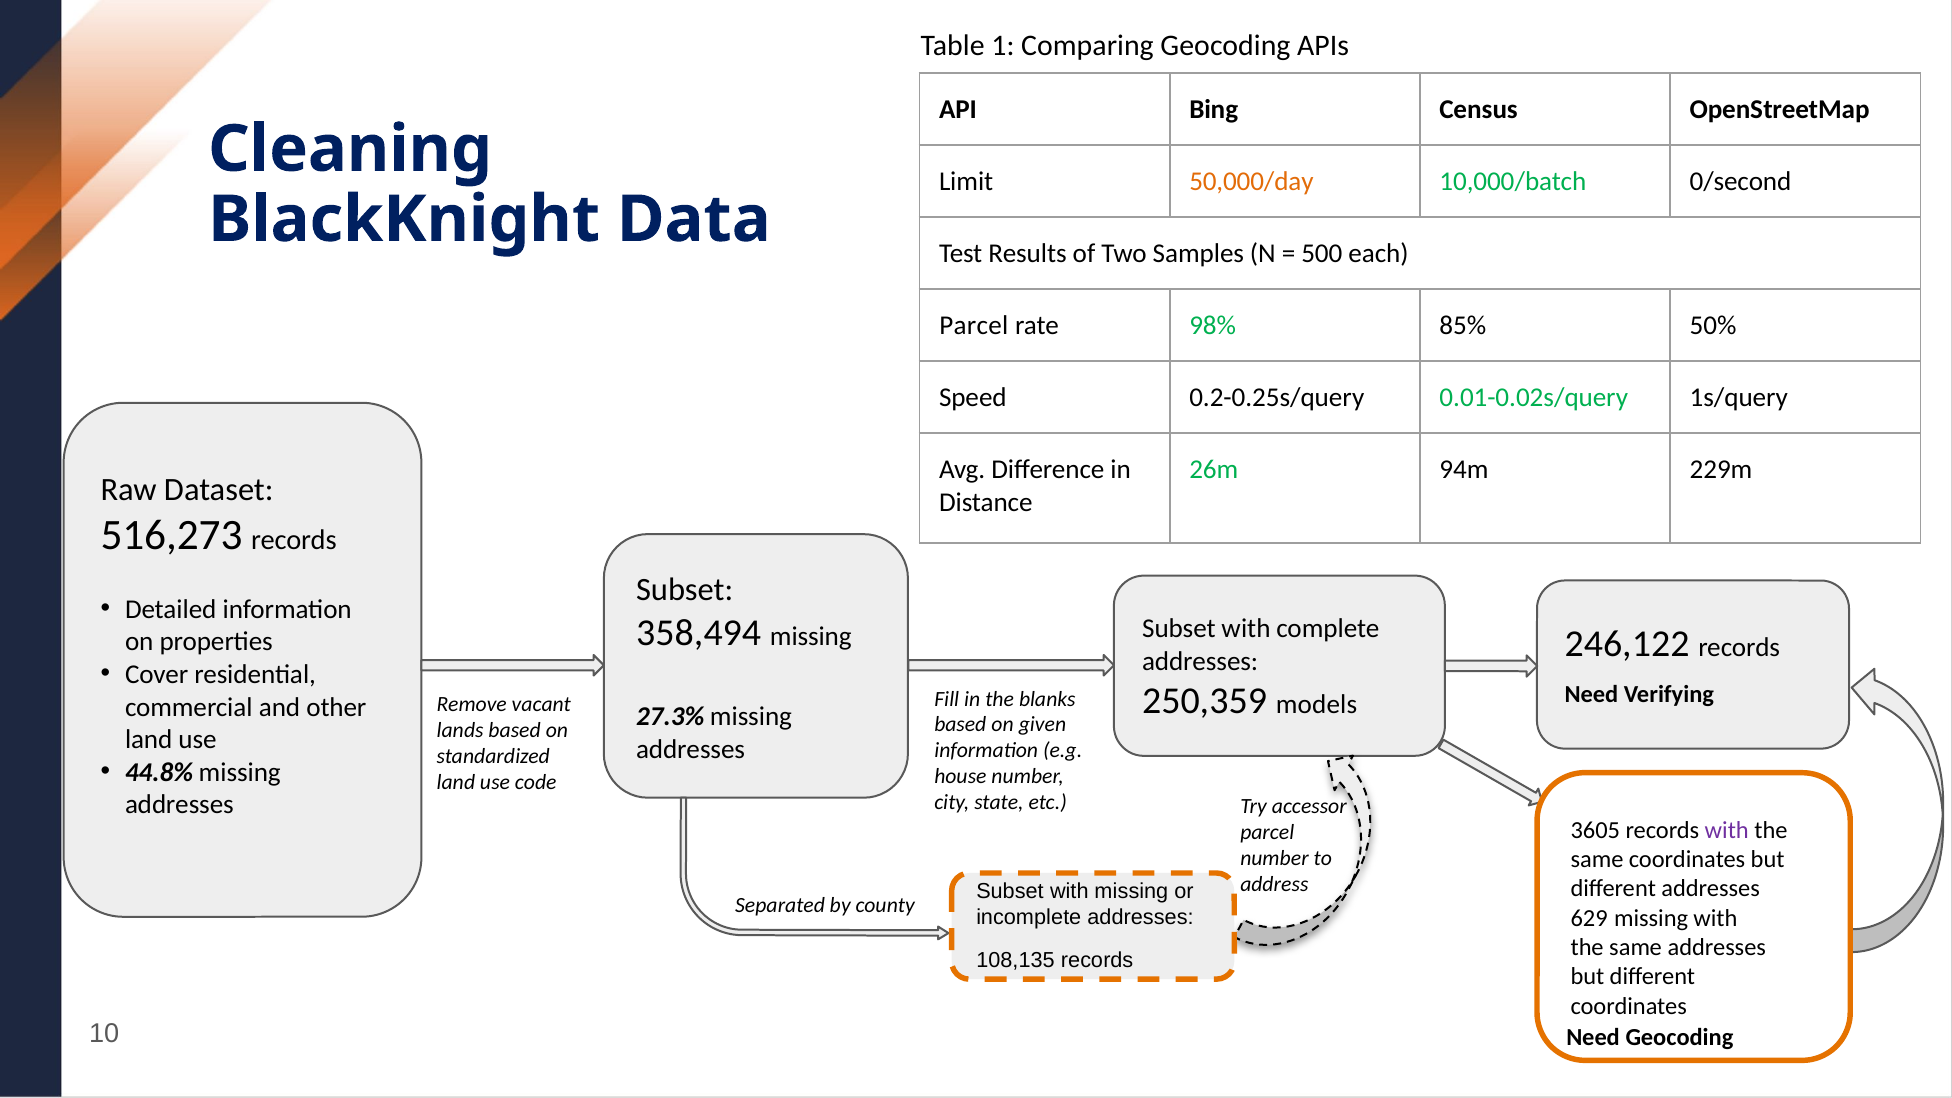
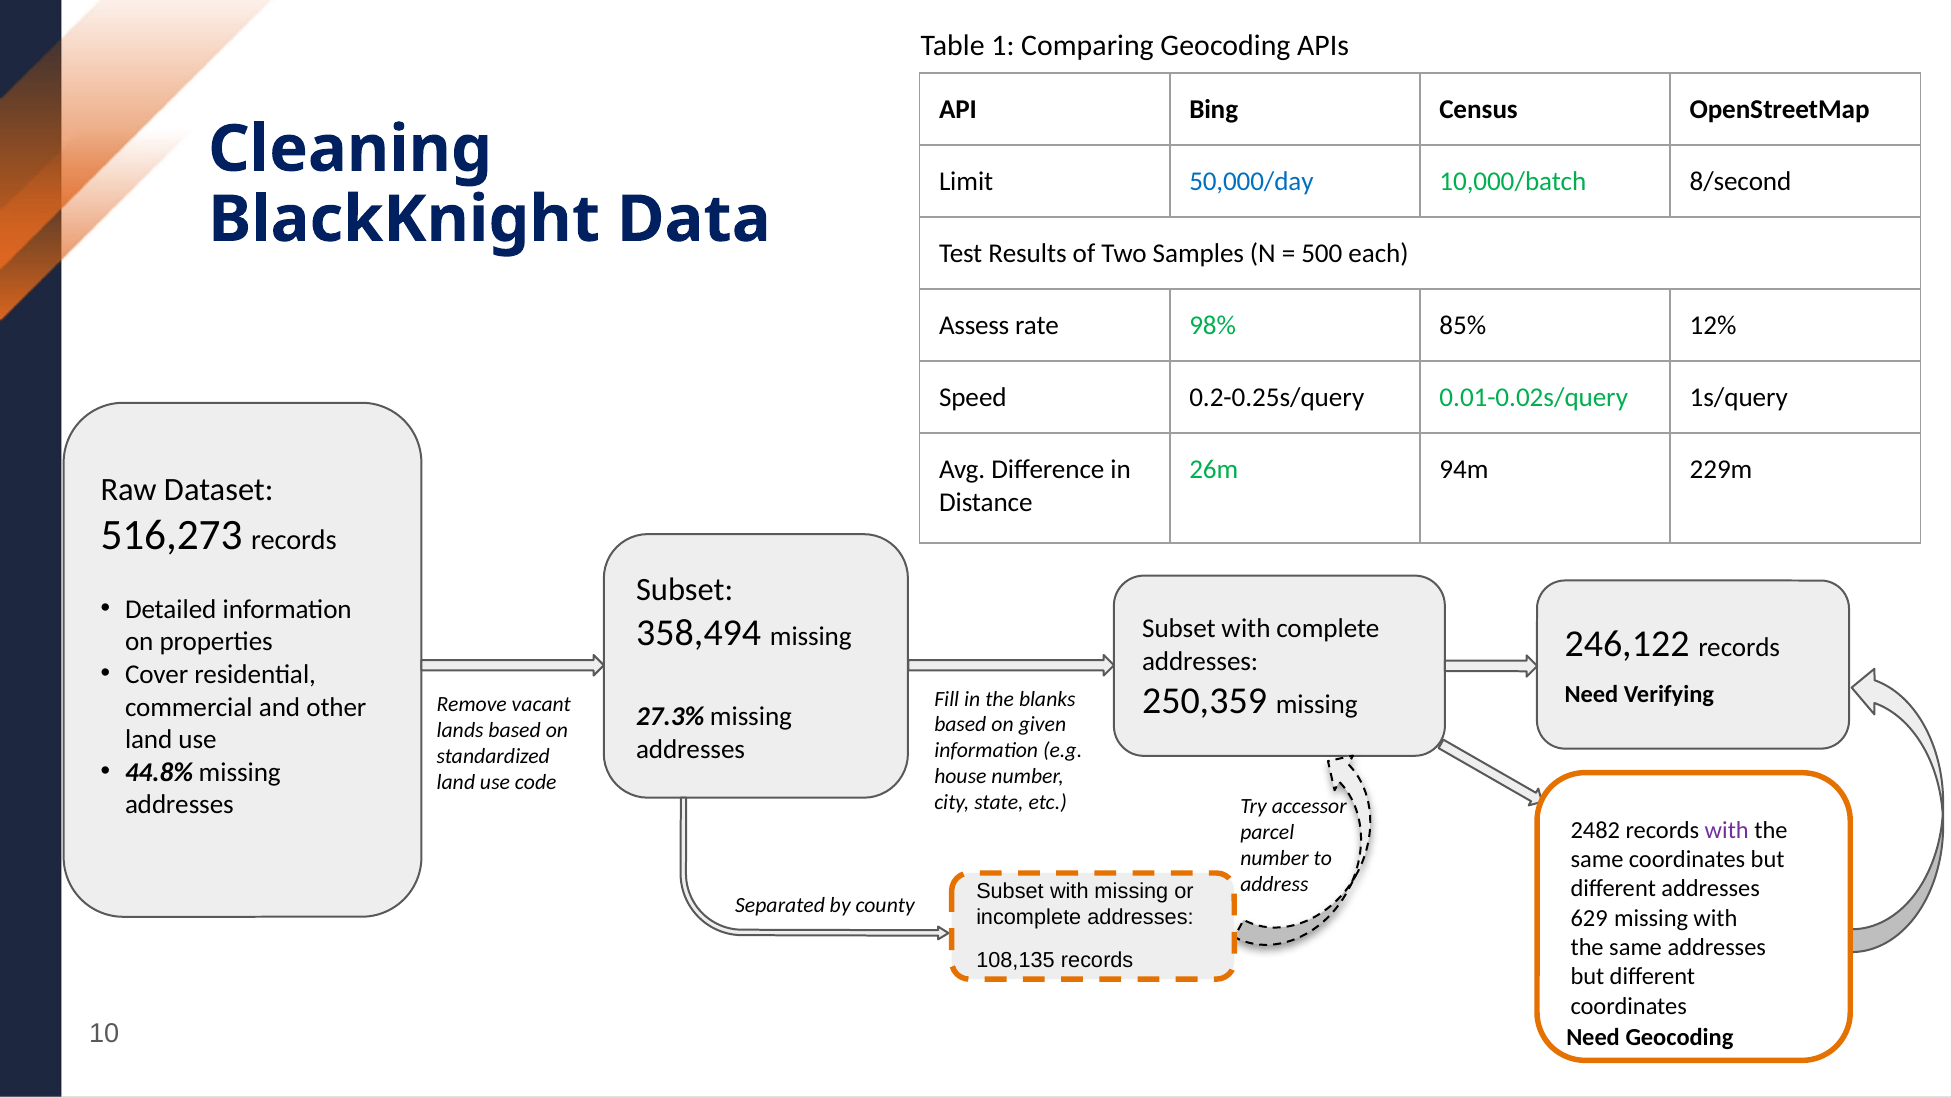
50,000/day colour: orange -> blue
0/second: 0/second -> 8/second
Parcel at (974, 325): Parcel -> Assess
50%: 50% -> 12%
250,359 models: models -> missing
3605: 3605 -> 2482
